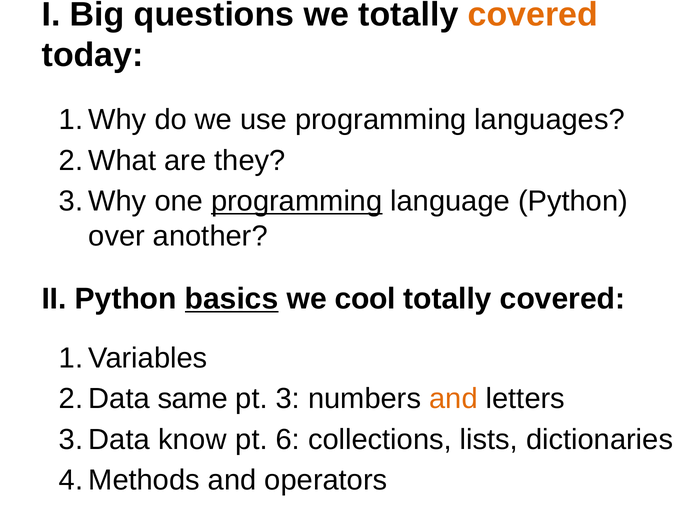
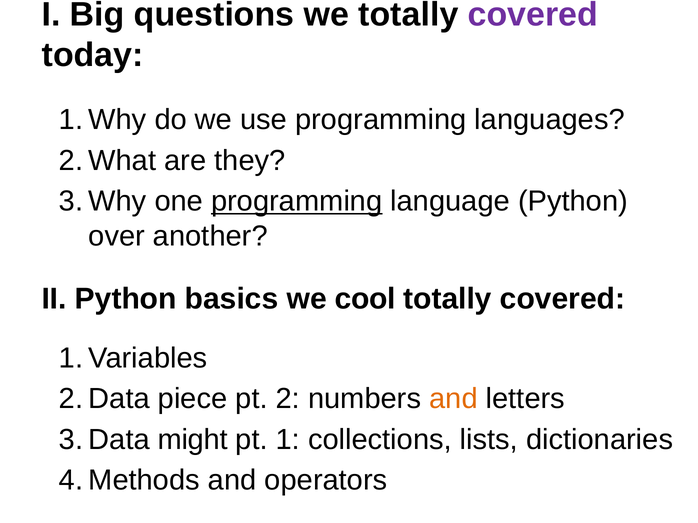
covered at (533, 15) colour: orange -> purple
basics underline: present -> none
same: same -> piece
3: 3 -> 2
know: know -> might
6: 6 -> 1
